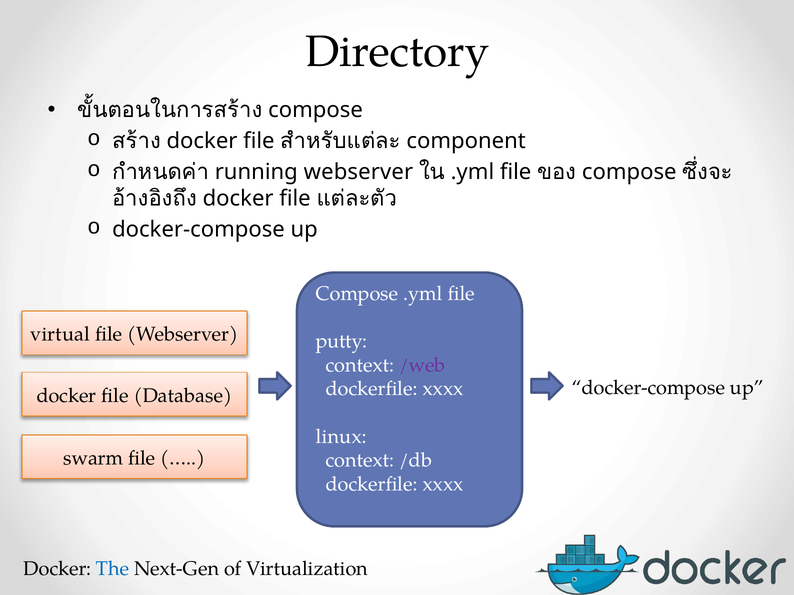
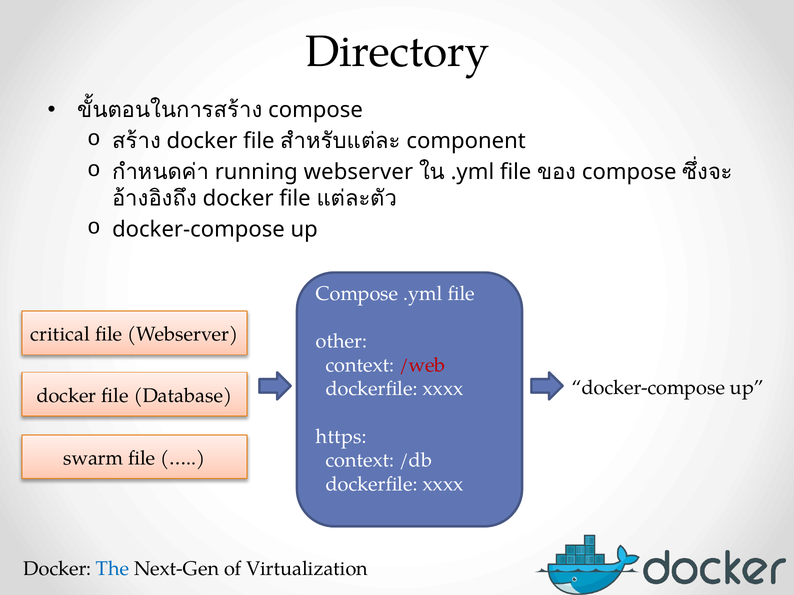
virtual: virtual -> critical
putty: putty -> other
/web colour: purple -> red
linux: linux -> https
